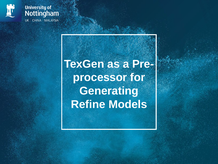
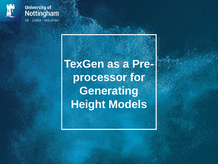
Refine: Refine -> Height
